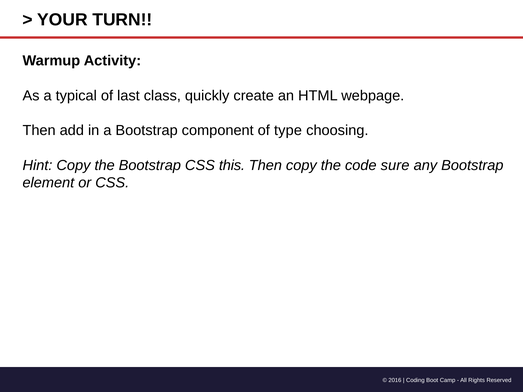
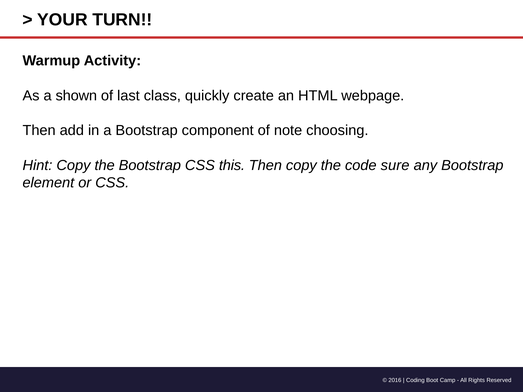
typical: typical -> shown
type: type -> note
